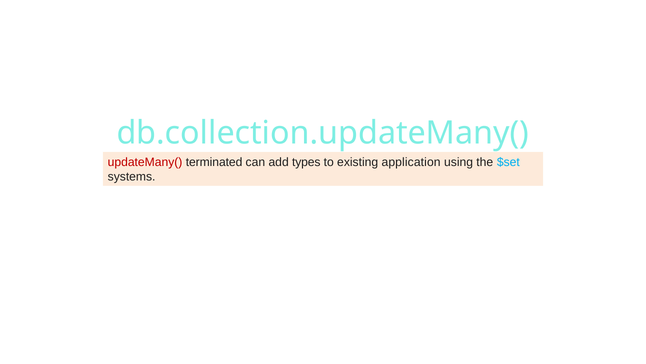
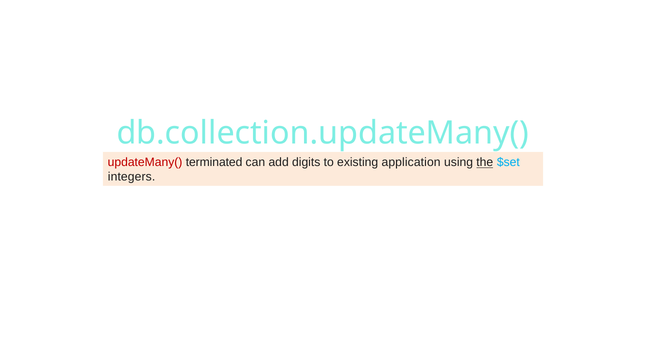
types: types -> digits
the underline: none -> present
systems: systems -> integers
